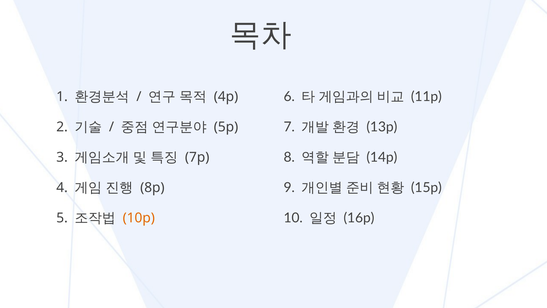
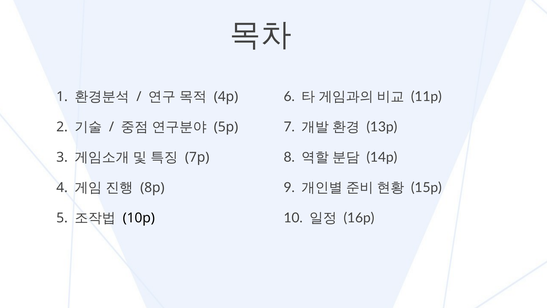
10p colour: orange -> black
